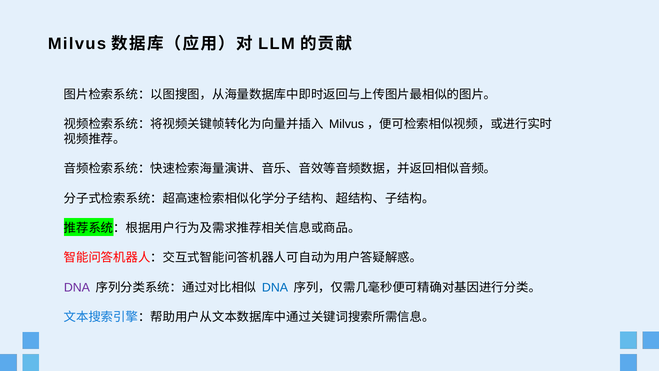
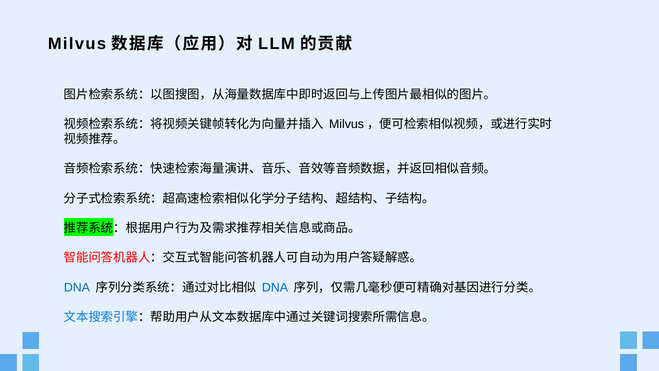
DNA at (77, 287) colour: purple -> blue
